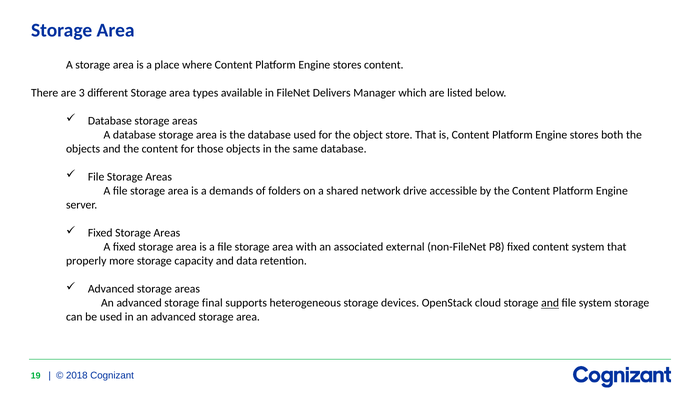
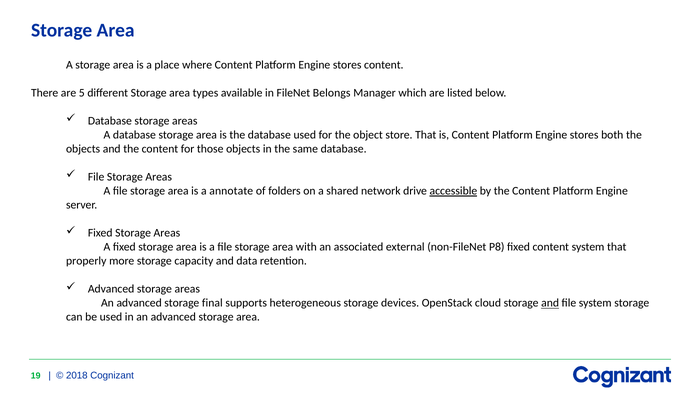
3: 3 -> 5
Delivers: Delivers -> Belongs
demands: demands -> annotate
accessible underline: none -> present
